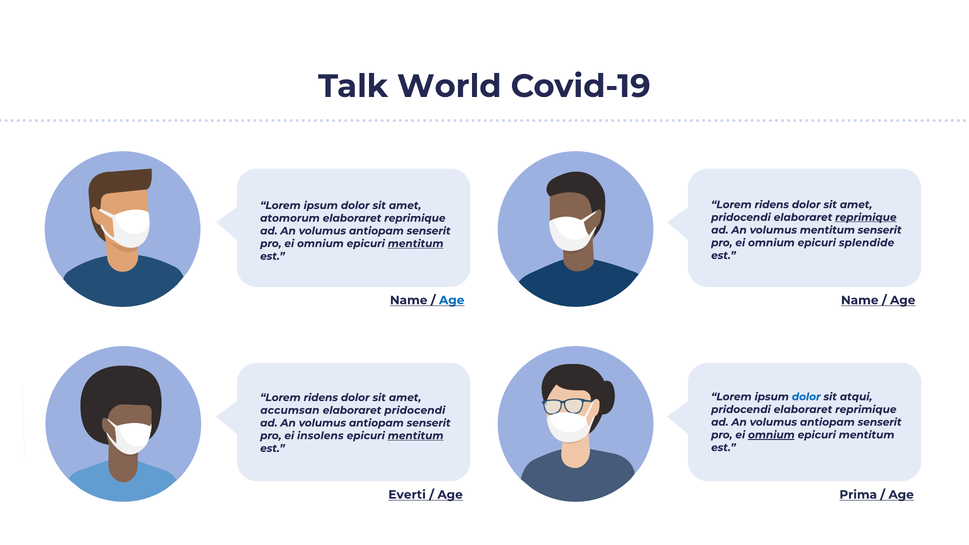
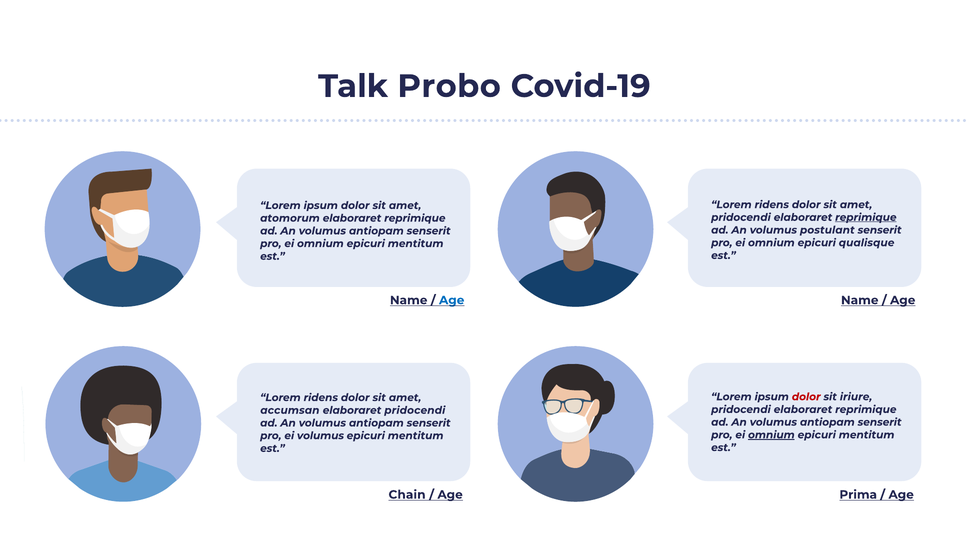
World: World -> Probo
volumus mentitum: mentitum -> postulant
splendide: splendide -> qualisque
mentitum at (416, 244) underline: present -> none
dolor at (806, 397) colour: blue -> red
atqui: atqui -> iriure
ei insolens: insolens -> volumus
mentitum at (416, 436) underline: present -> none
Everti: Everti -> Chain
